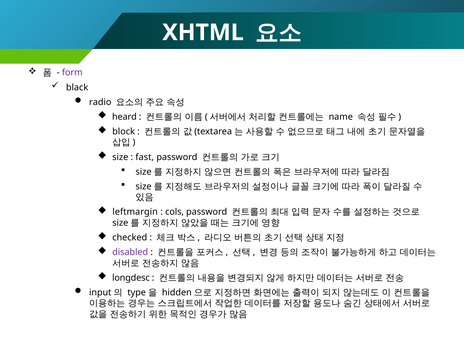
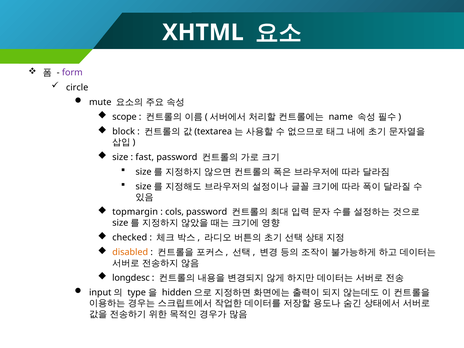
black: black -> circle
radio: radio -> mute
heard: heard -> scope
leftmargin: leftmargin -> topmargin
disabled colour: purple -> orange
